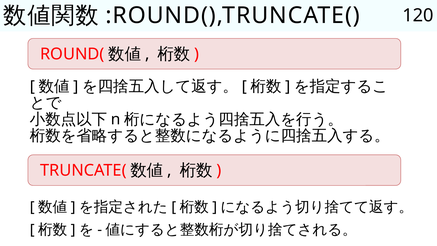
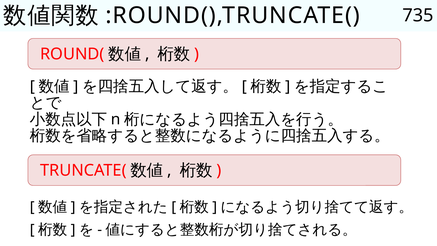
120: 120 -> 735
